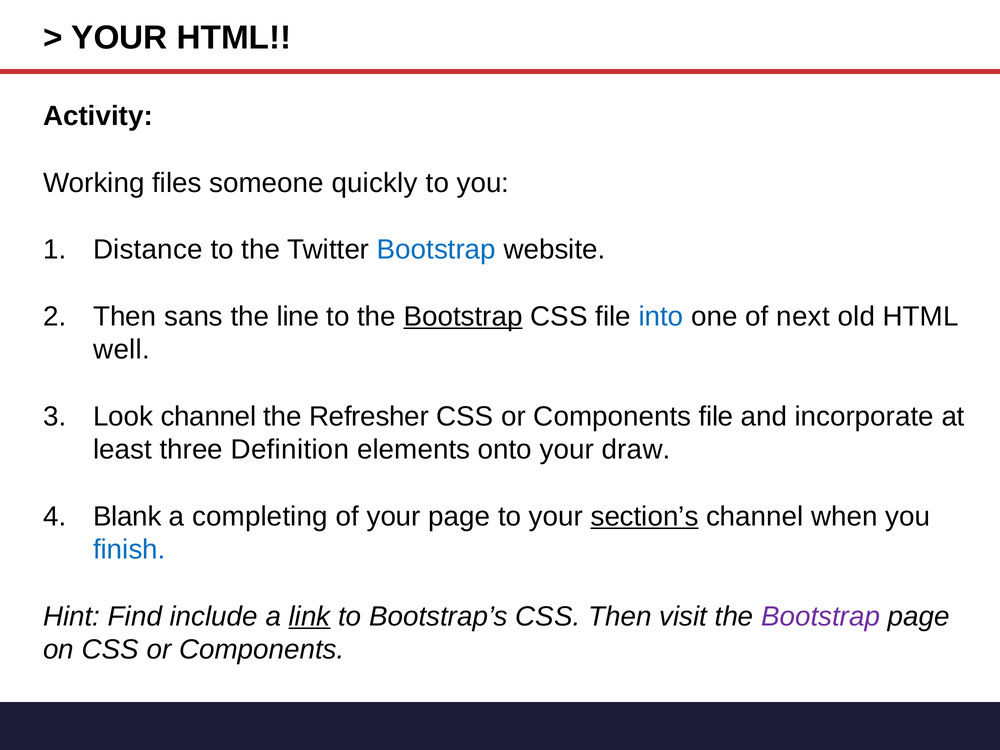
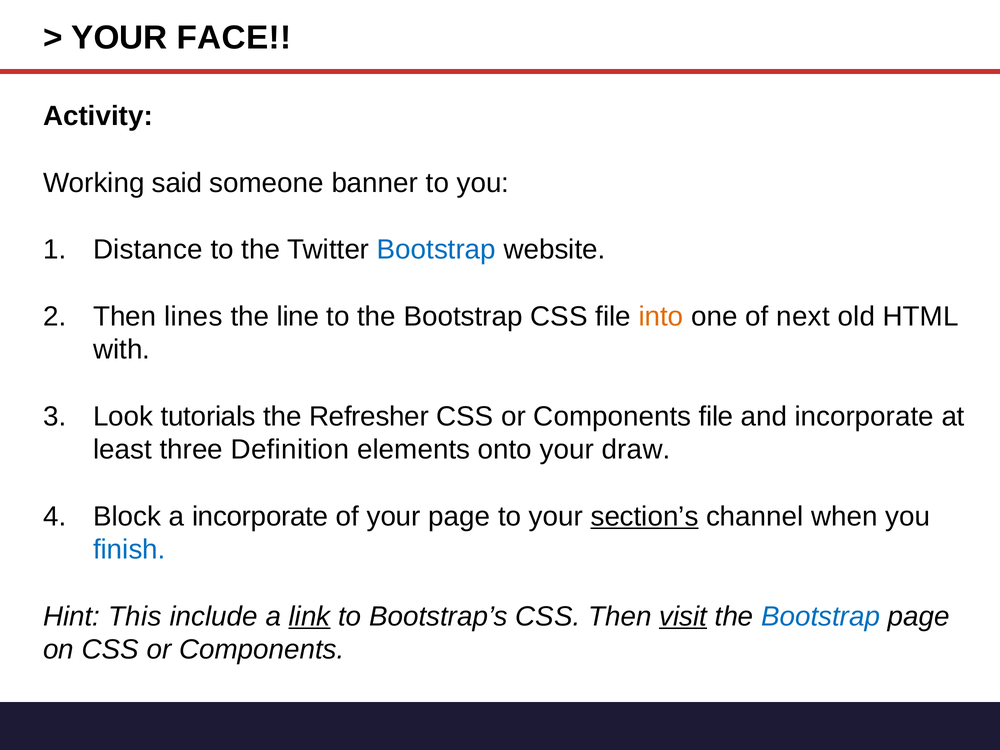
YOUR HTML: HTML -> FACE
files: files -> said
quickly: quickly -> banner
sans: sans -> lines
Bootstrap at (463, 316) underline: present -> none
into colour: blue -> orange
well: well -> with
Look channel: channel -> tutorials
Blank: Blank -> Block
a completing: completing -> incorporate
Find: Find -> This
visit underline: none -> present
Bootstrap at (821, 616) colour: purple -> blue
